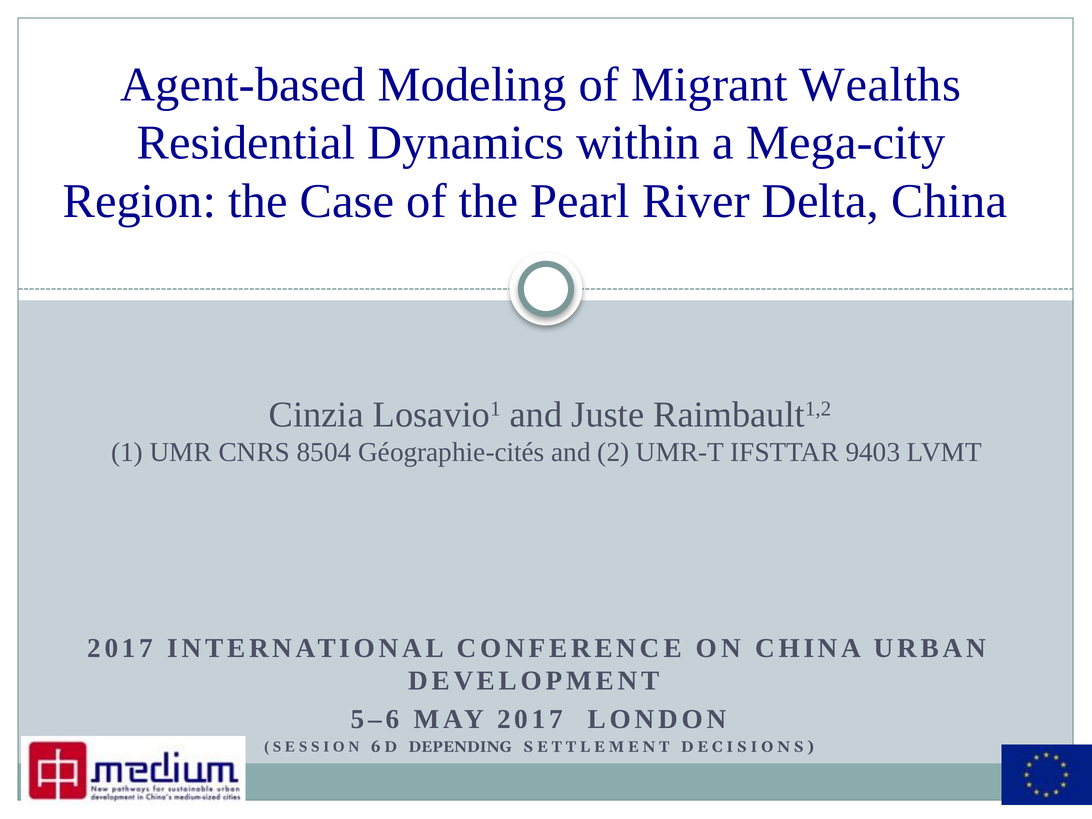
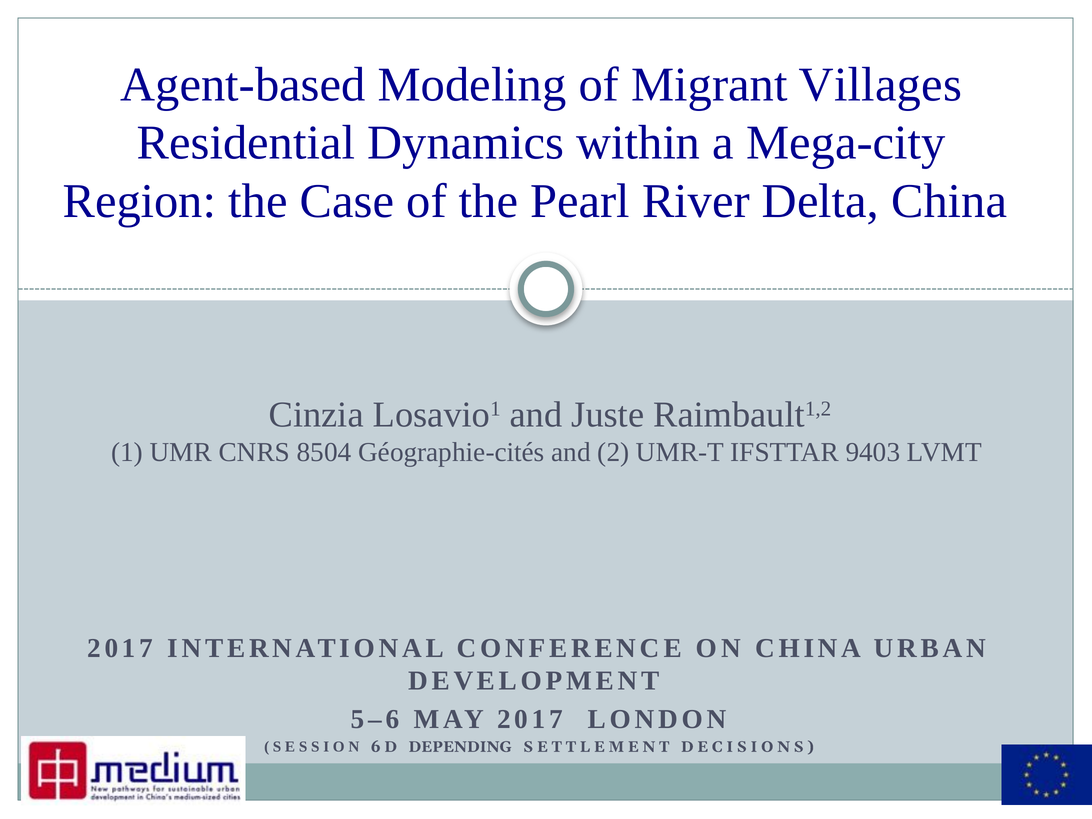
Wealths: Wealths -> Villages
